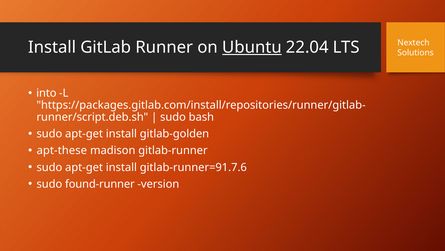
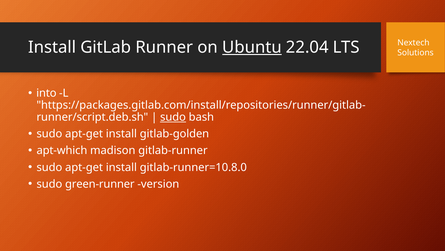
sudo at (173, 117) underline: none -> present
apt-these: apt-these -> apt-which
gitlab-runner=91.7.6: gitlab-runner=91.7.6 -> gitlab-runner=10.8.0
found-runner: found-runner -> green-runner
